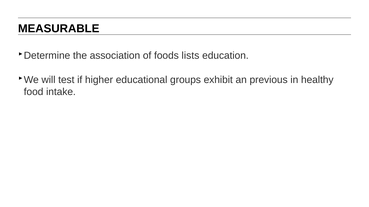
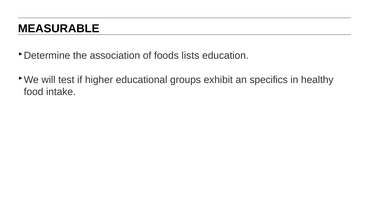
previous: previous -> specifics
